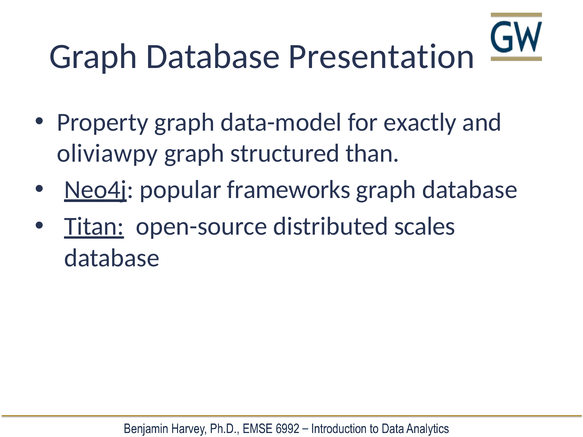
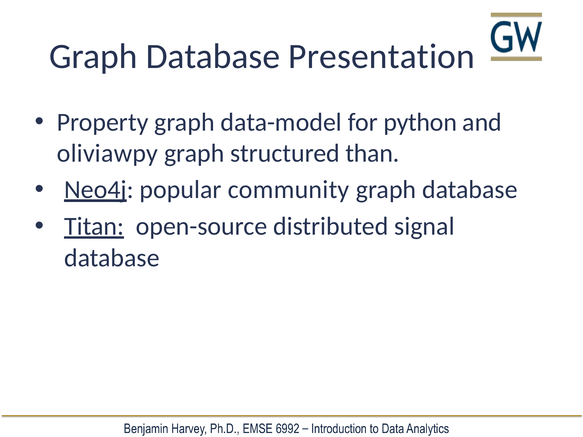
exactly: exactly -> python
frameworks: frameworks -> community
scales: scales -> signal
